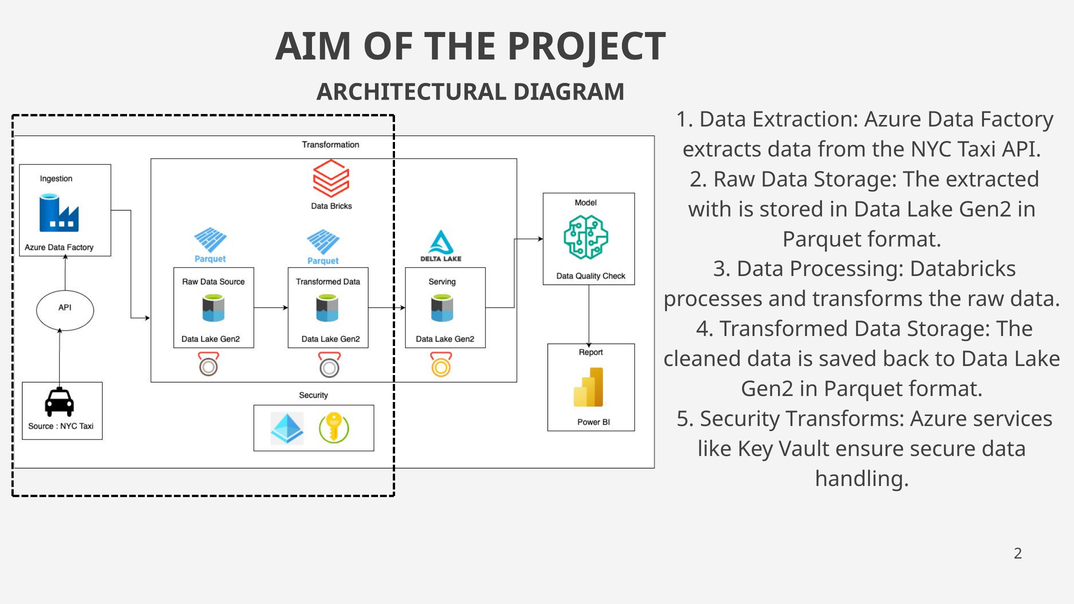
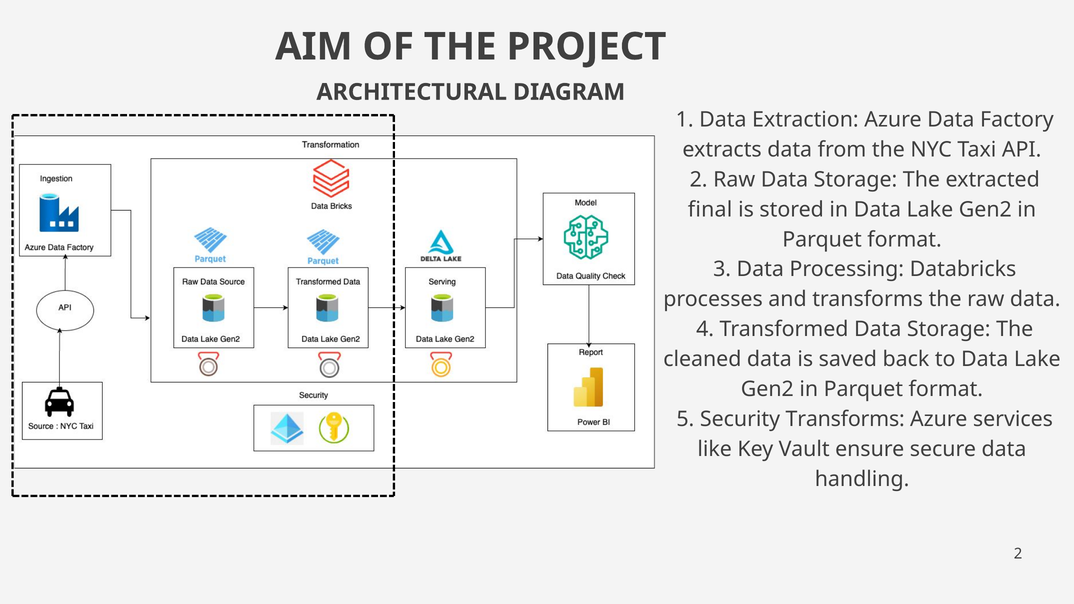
with: with -> final
